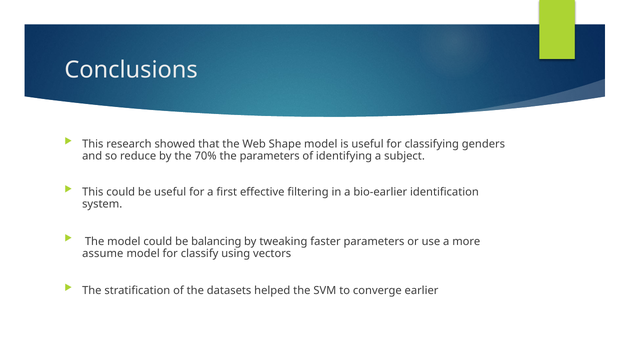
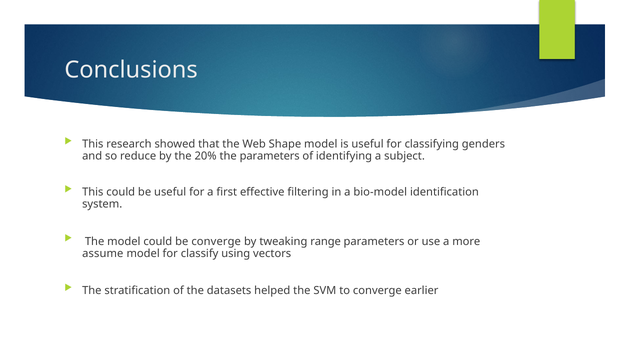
70%: 70% -> 20%
bio-earlier: bio-earlier -> bio-model
be balancing: balancing -> converge
faster: faster -> range
